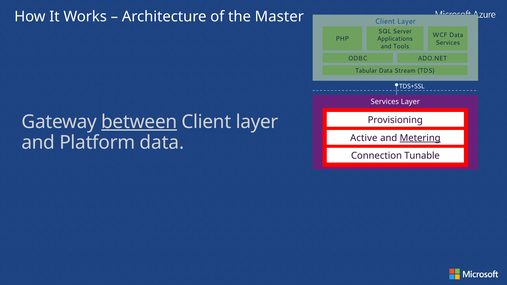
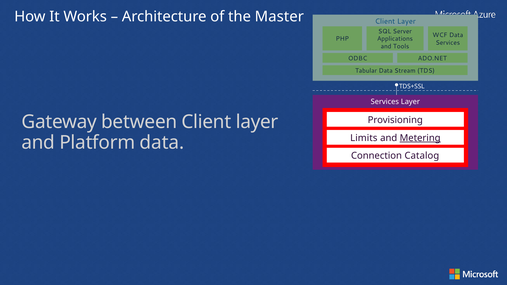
between underline: present -> none
Active: Active -> Limits
Tunable: Tunable -> Catalog
